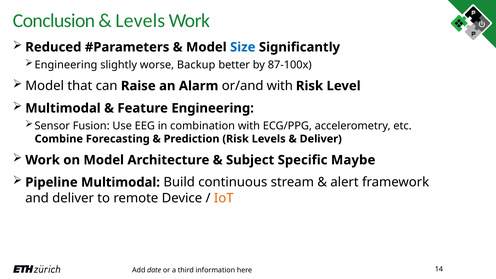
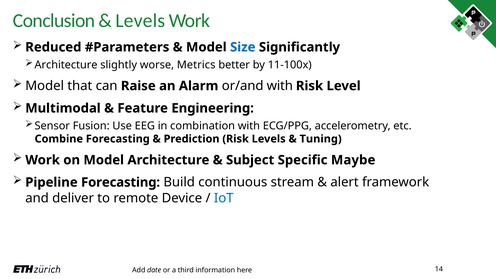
Engineering at (66, 65): Engineering -> Architecture
Backup: Backup -> Metrics
87-100x: 87-100x -> 11-100x
Deliver at (321, 139): Deliver -> Tuning
Pipeline Multimodal: Multimodal -> Forecasting
IoT colour: orange -> blue
